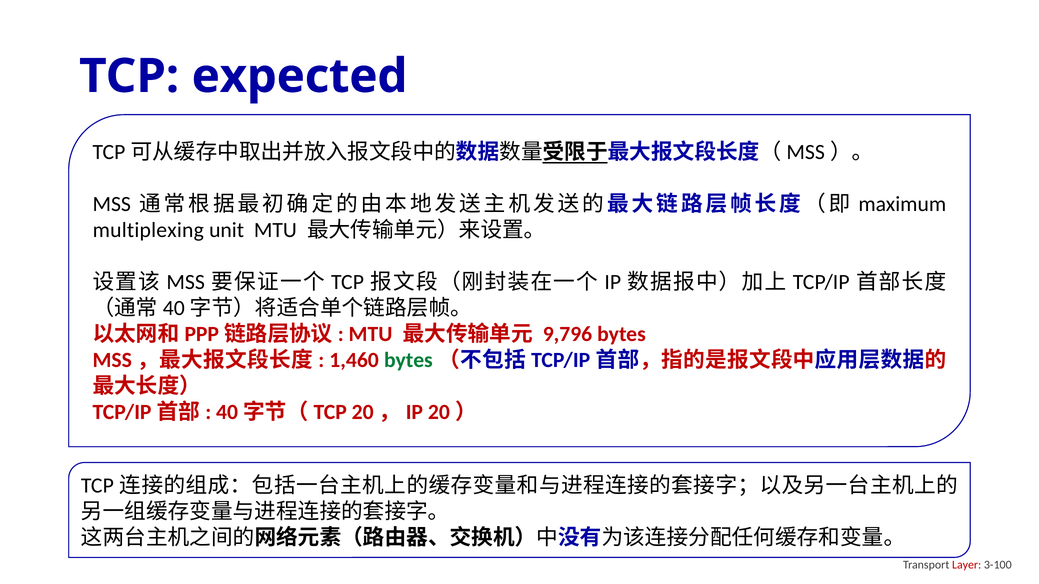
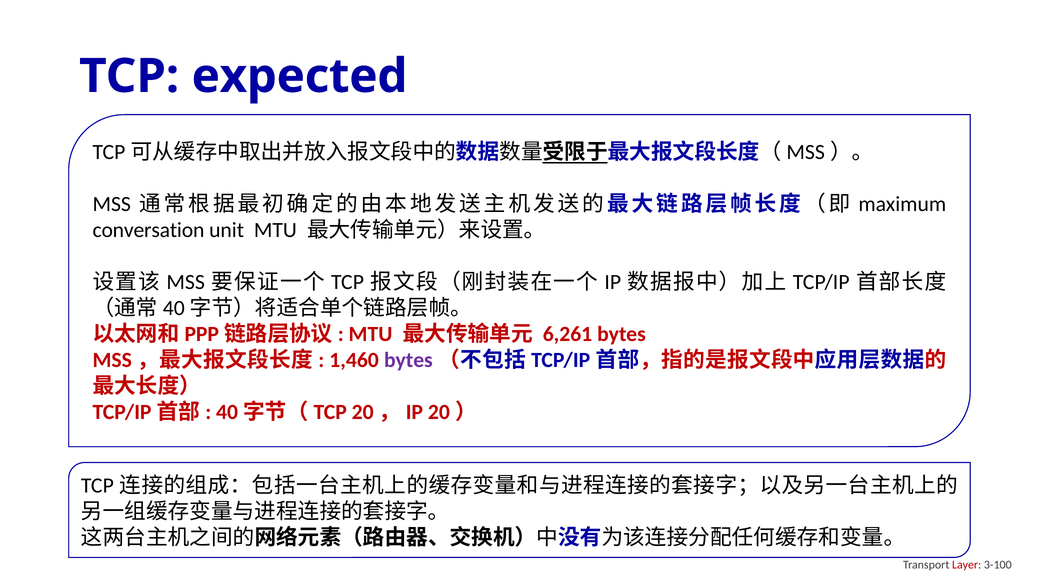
multiplexing: multiplexing -> conversation
9,796: 9,796 -> 6,261
bytes at (408, 360) colour: green -> purple
